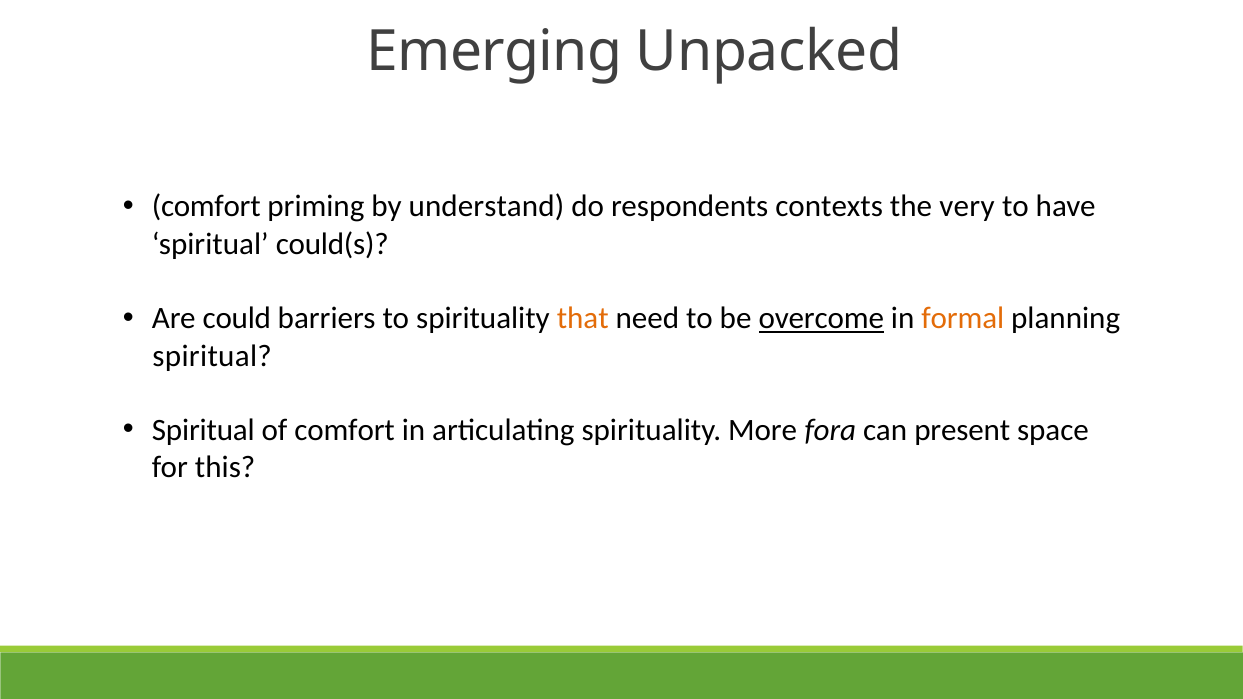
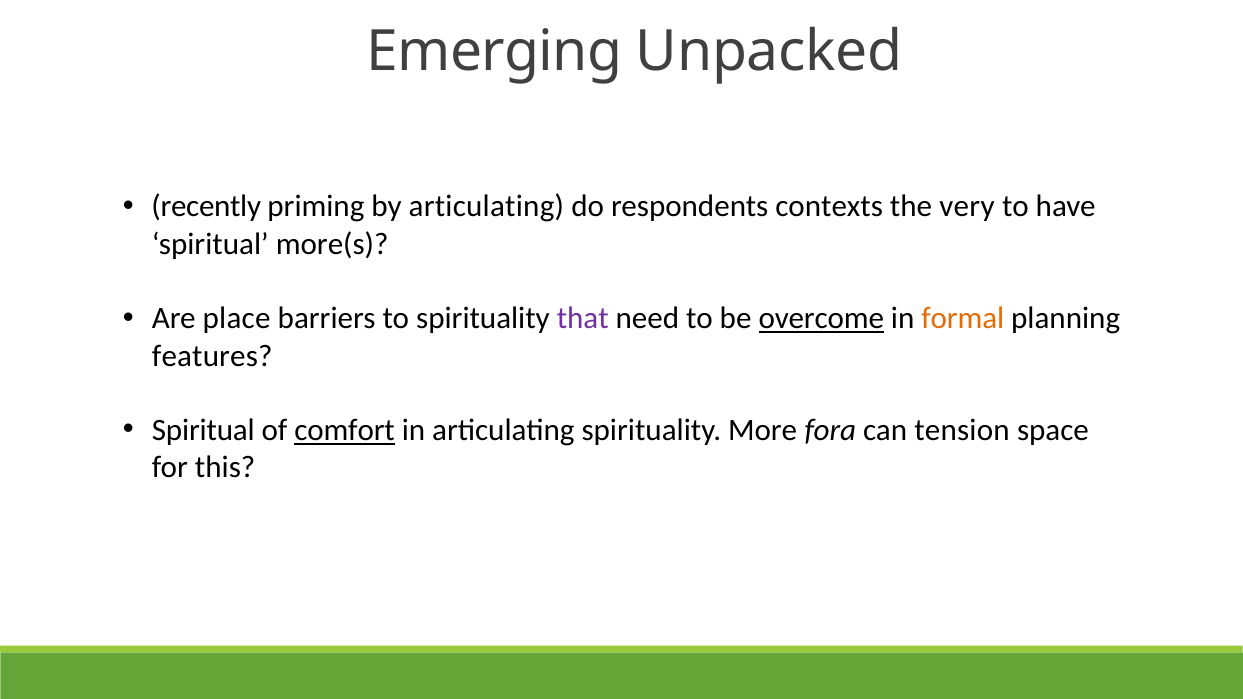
comfort at (206, 207): comfort -> recently
by understand: understand -> articulating
could(s: could(s -> more(s
could: could -> place
that colour: orange -> purple
spiritual at (212, 356): spiritual -> features
comfort at (345, 431) underline: none -> present
present: present -> tension
